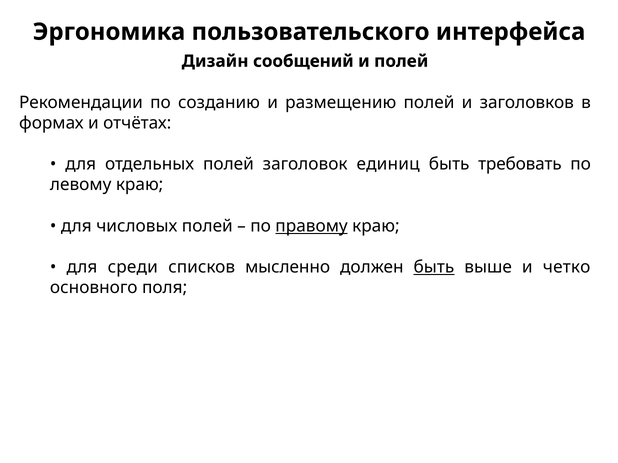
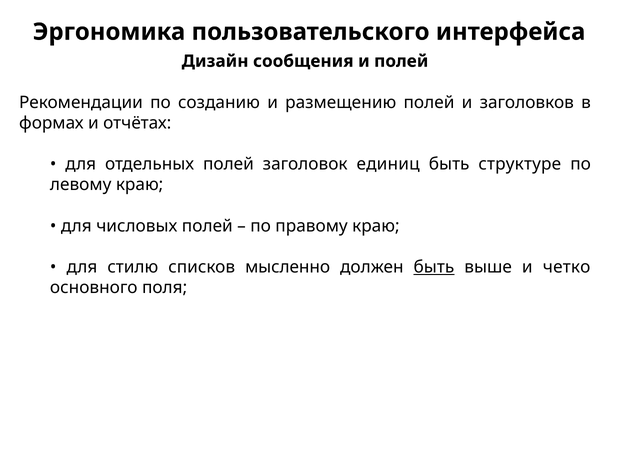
сообщений: сообщений -> сообщения
требовать: требовать -> структуре
правому underline: present -> none
среди: среди -> стилю
